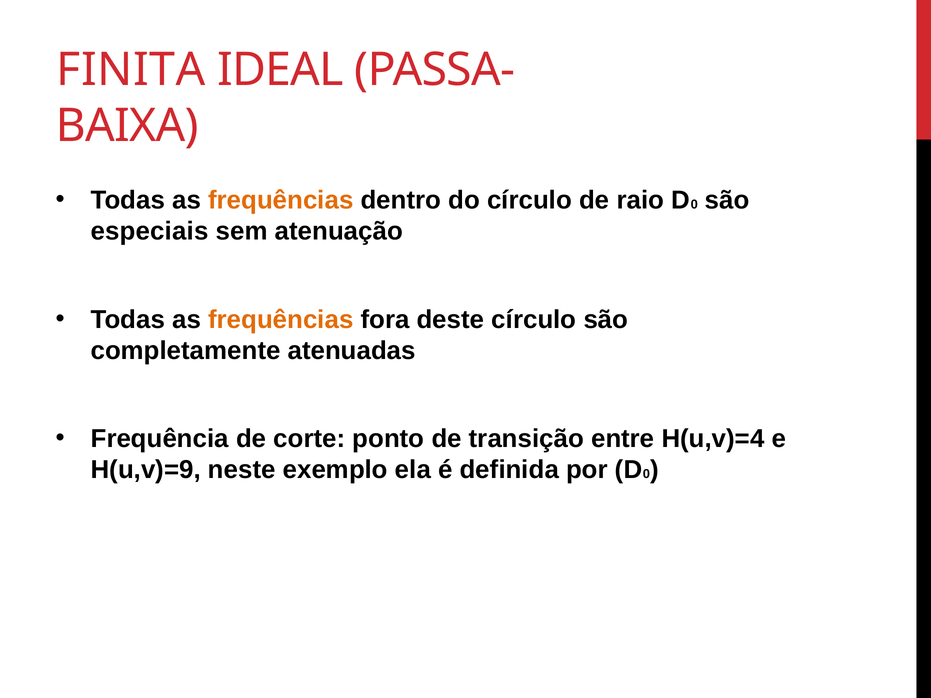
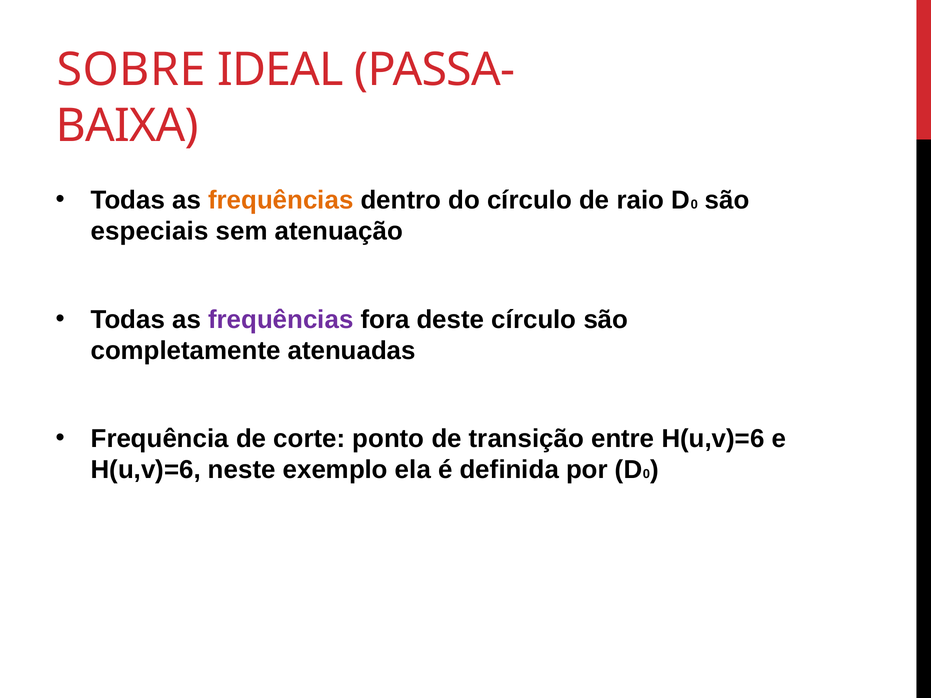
FINITA: FINITA -> SOBRE
frequências at (281, 320) colour: orange -> purple
entre H(u,v)=4: H(u,v)=4 -> H(u,v)=6
H(u,v)=9 at (146, 470): H(u,v)=9 -> H(u,v)=6
